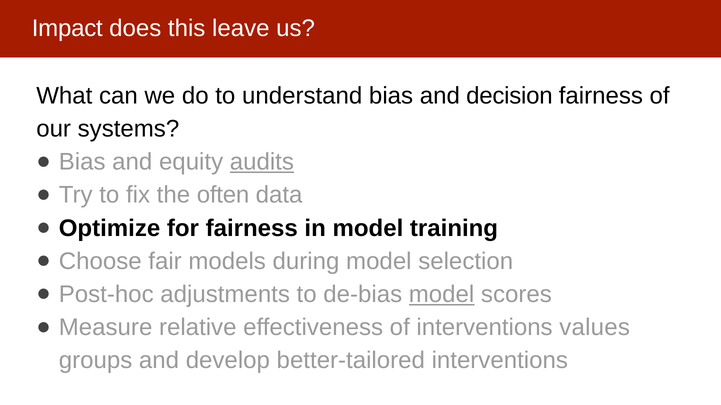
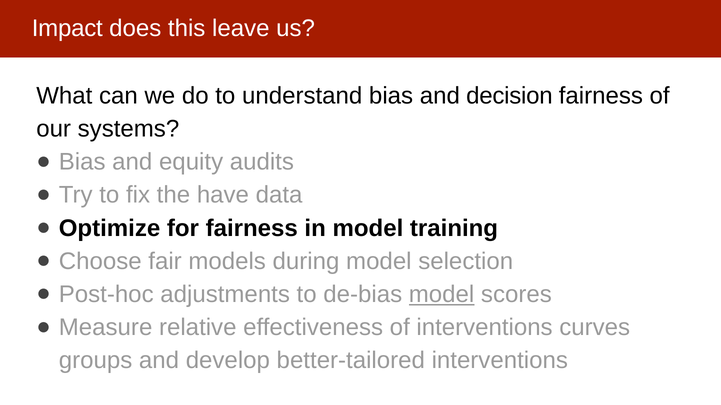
audits underline: present -> none
often: often -> have
values: values -> curves
